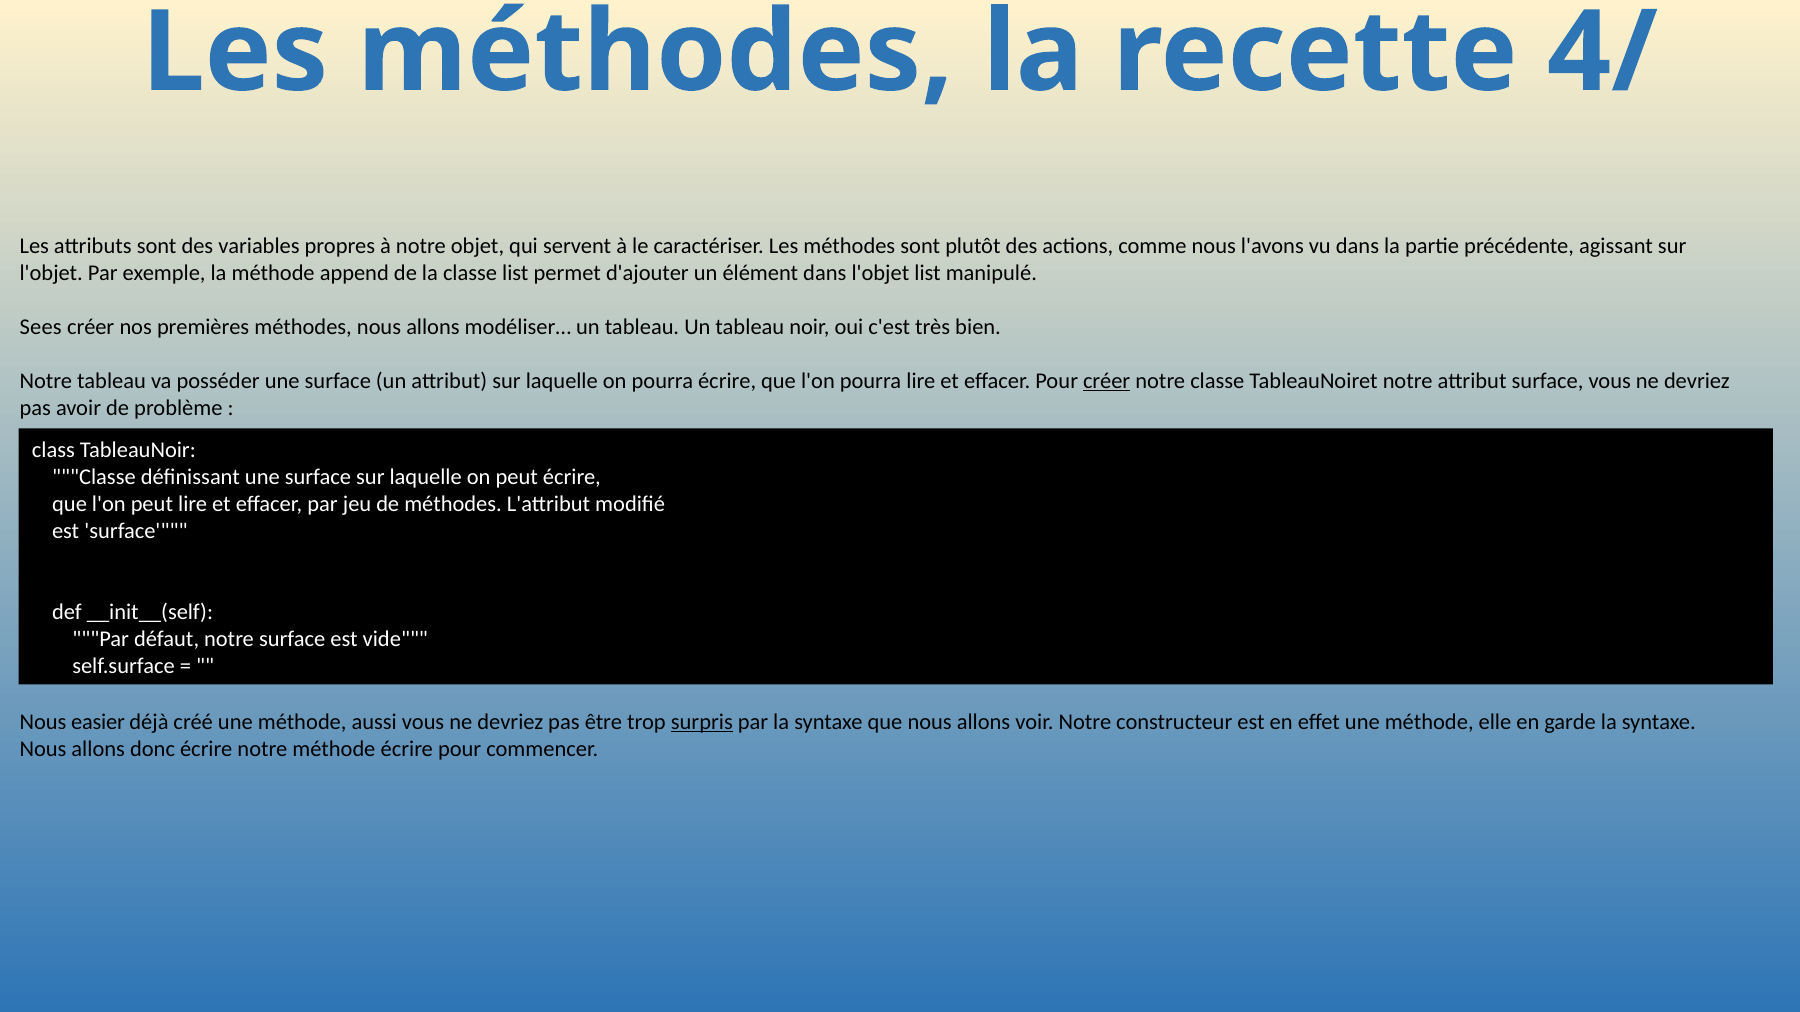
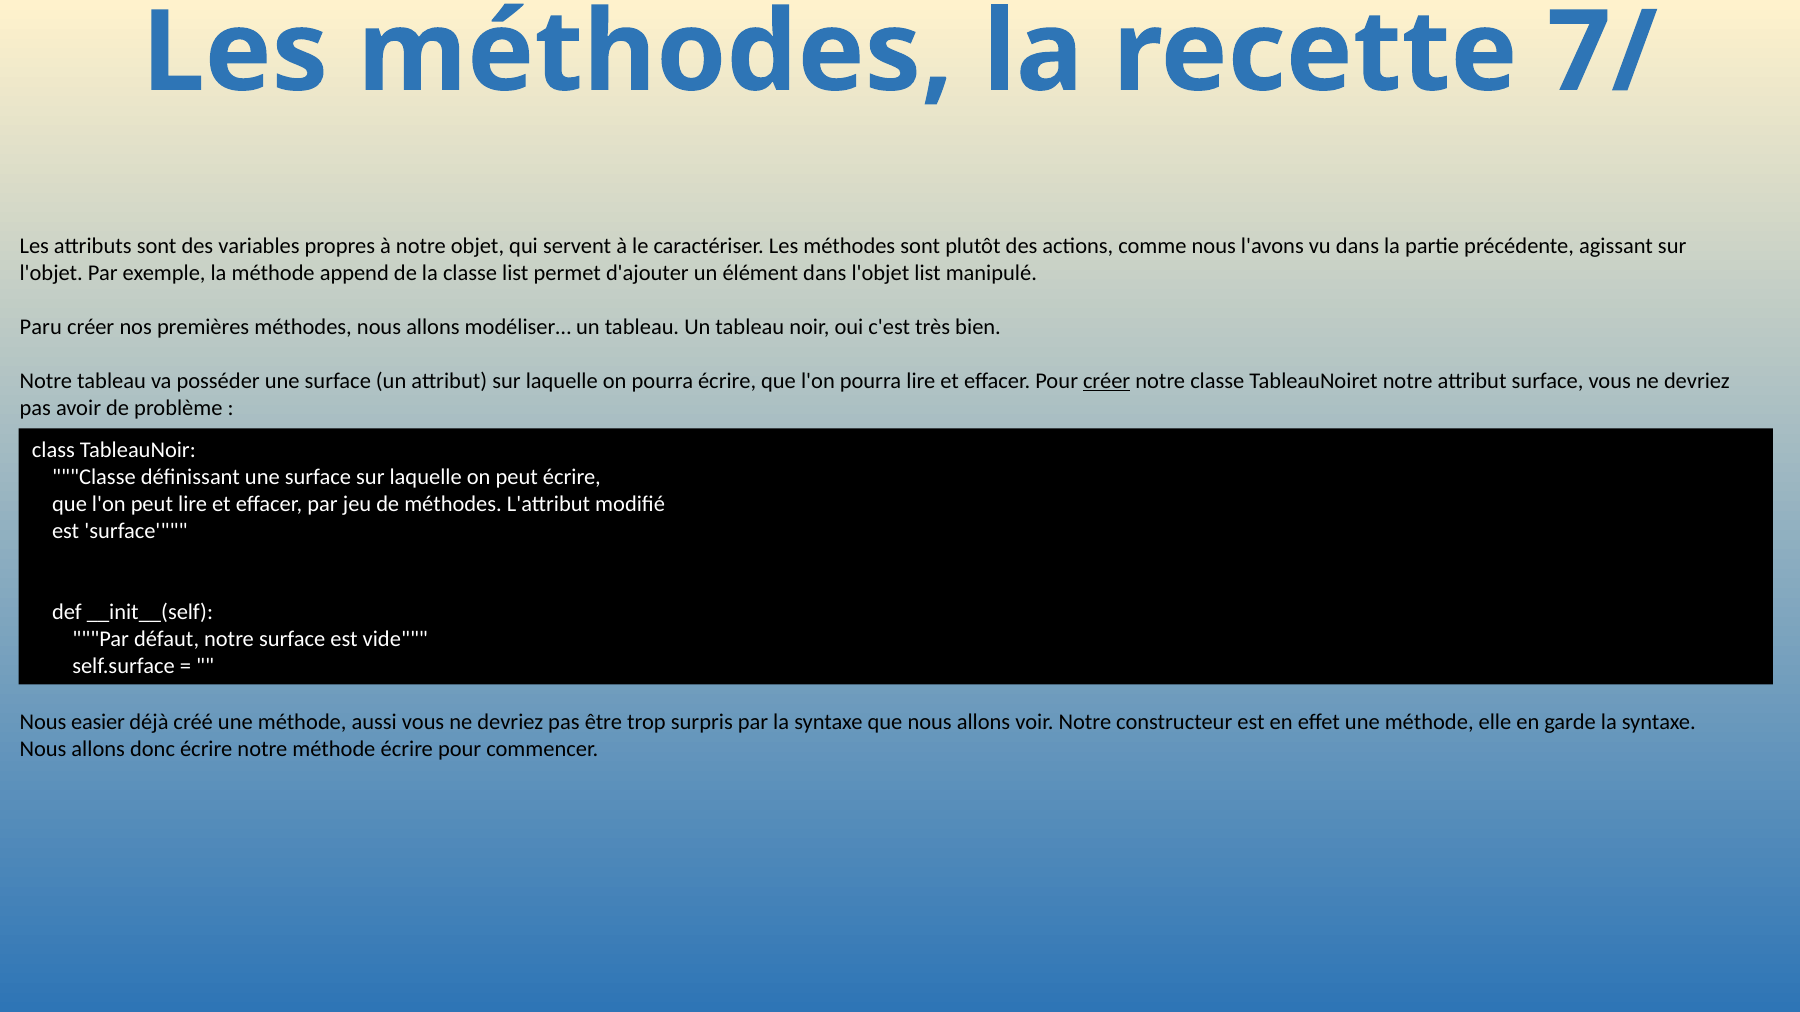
4/: 4/ -> 7/
Sees: Sees -> Paru
surpris underline: present -> none
